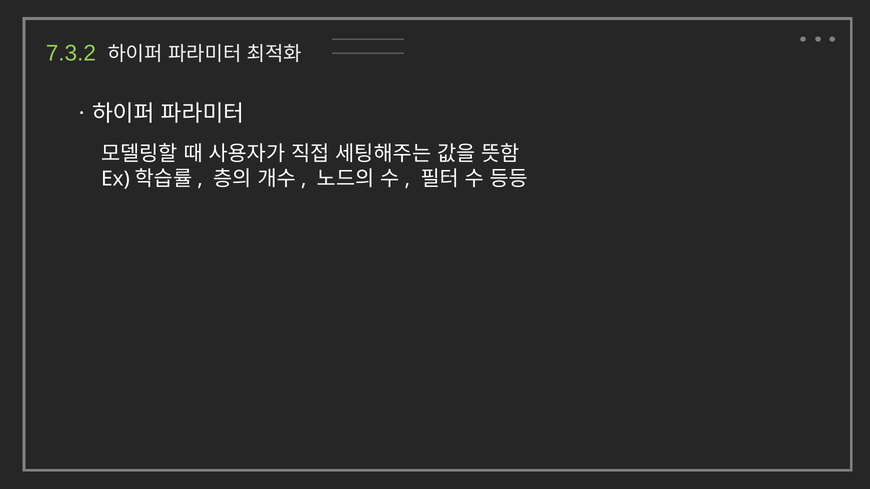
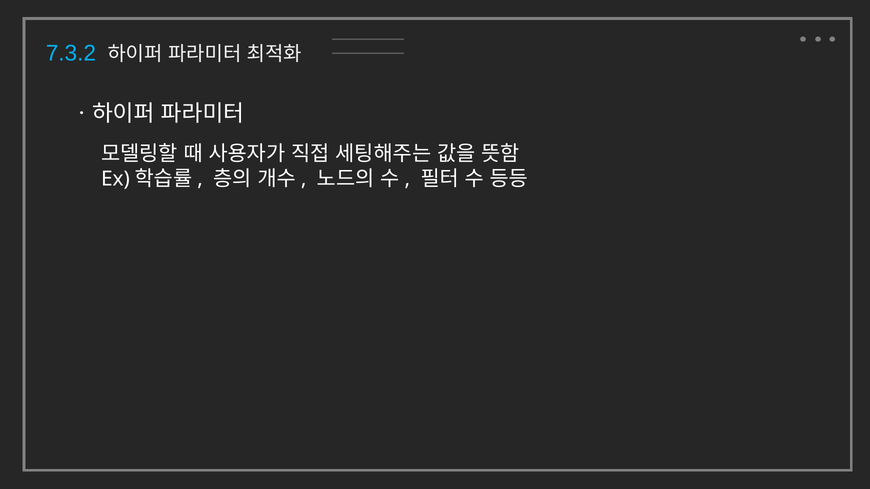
7.3.2 colour: light green -> light blue
